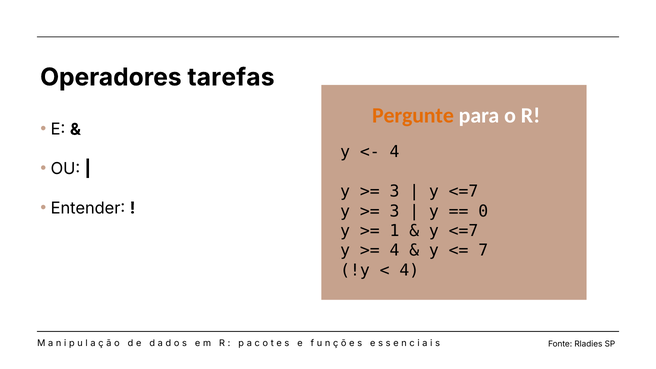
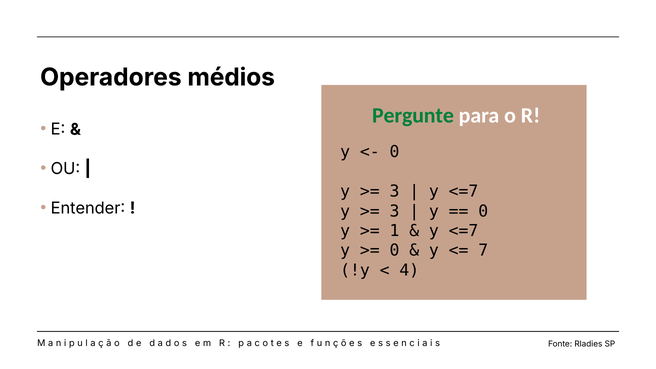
tarefas: tarefas -> médios
Pergunte colour: orange -> green
4 at (394, 152): 4 -> 0
4 at (394, 250): 4 -> 0
